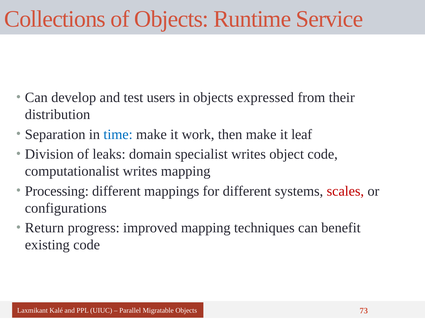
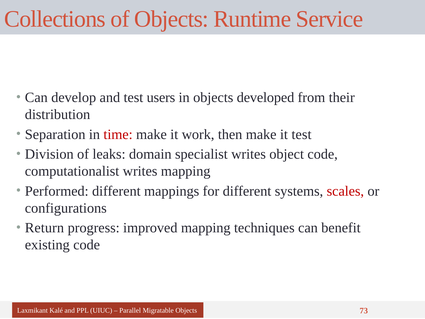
expressed: expressed -> developed
time colour: blue -> red
it leaf: leaf -> test
Processing: Processing -> Performed
